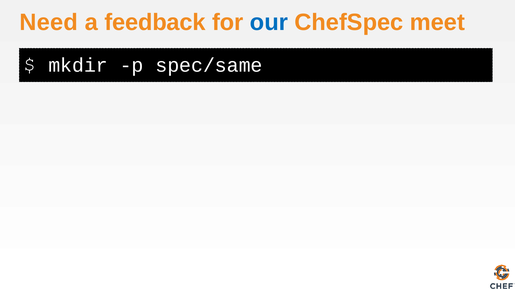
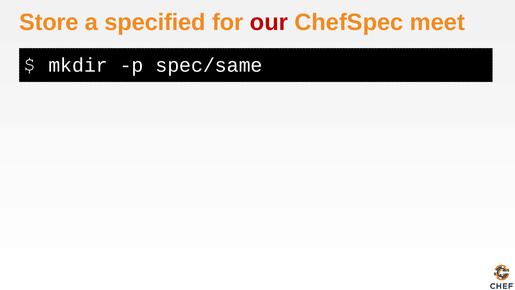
Need: Need -> Store
feedback: feedback -> specified
our colour: blue -> red
